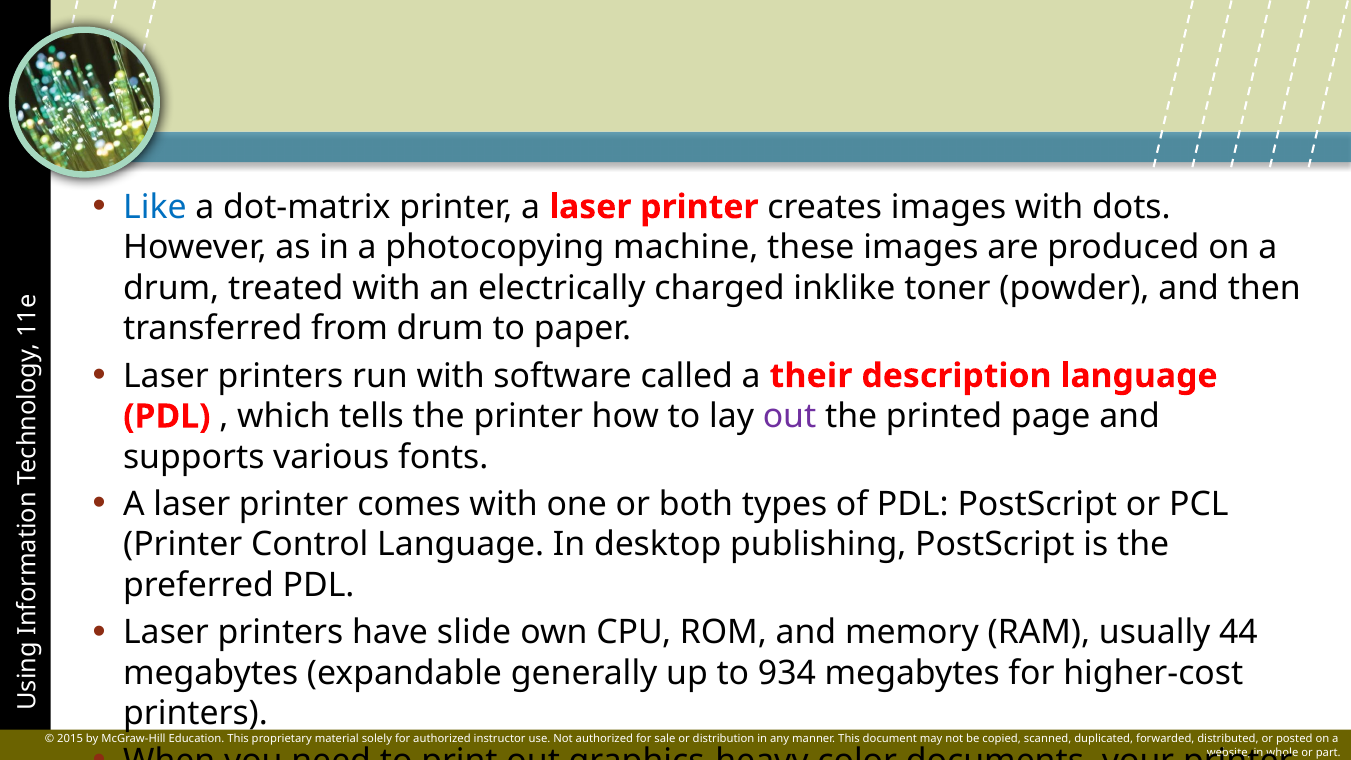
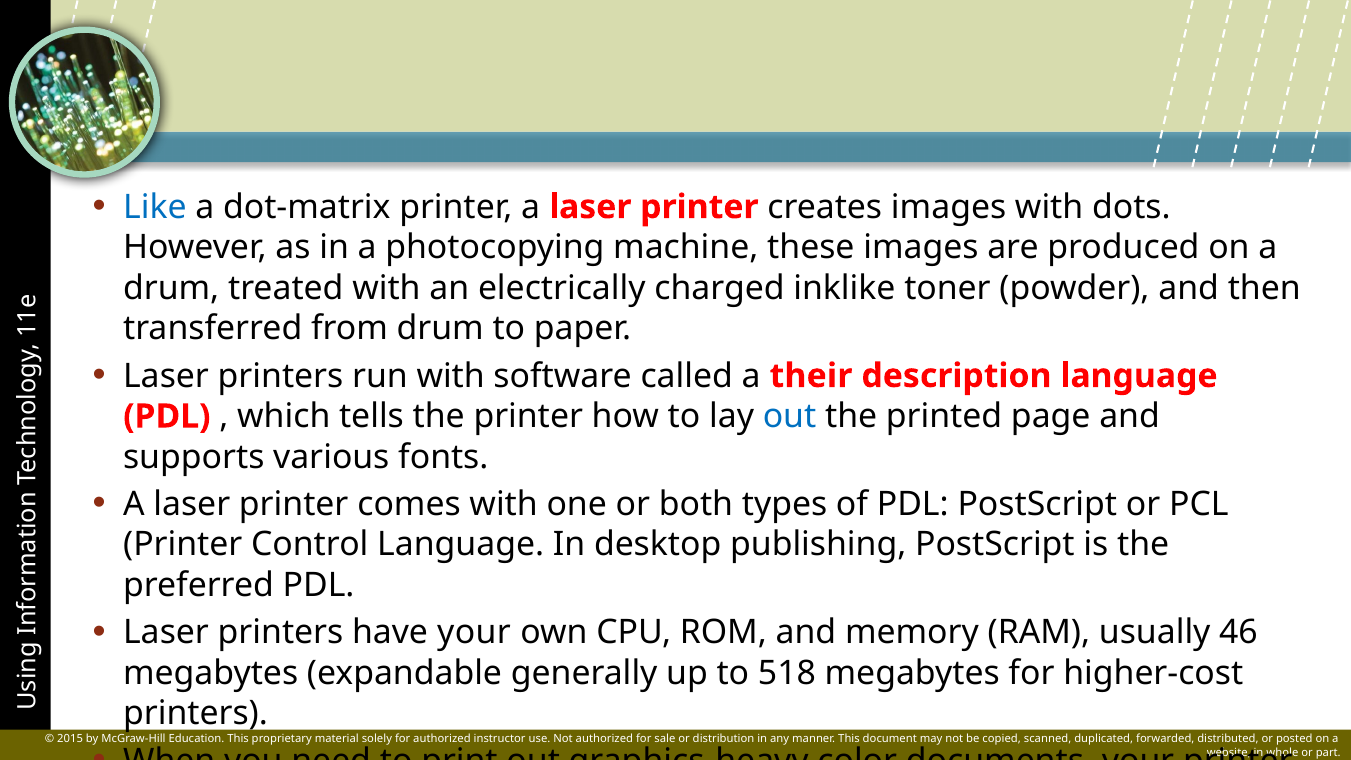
out at (790, 416) colour: purple -> blue
have slide: slide -> your
44: 44 -> 46
934: 934 -> 518
